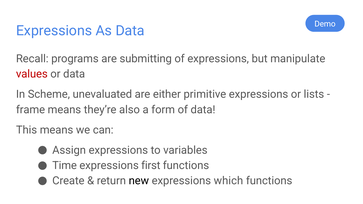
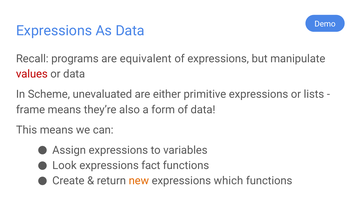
submitting: submitting -> equivalent
Time: Time -> Look
first: first -> fact
new colour: black -> orange
